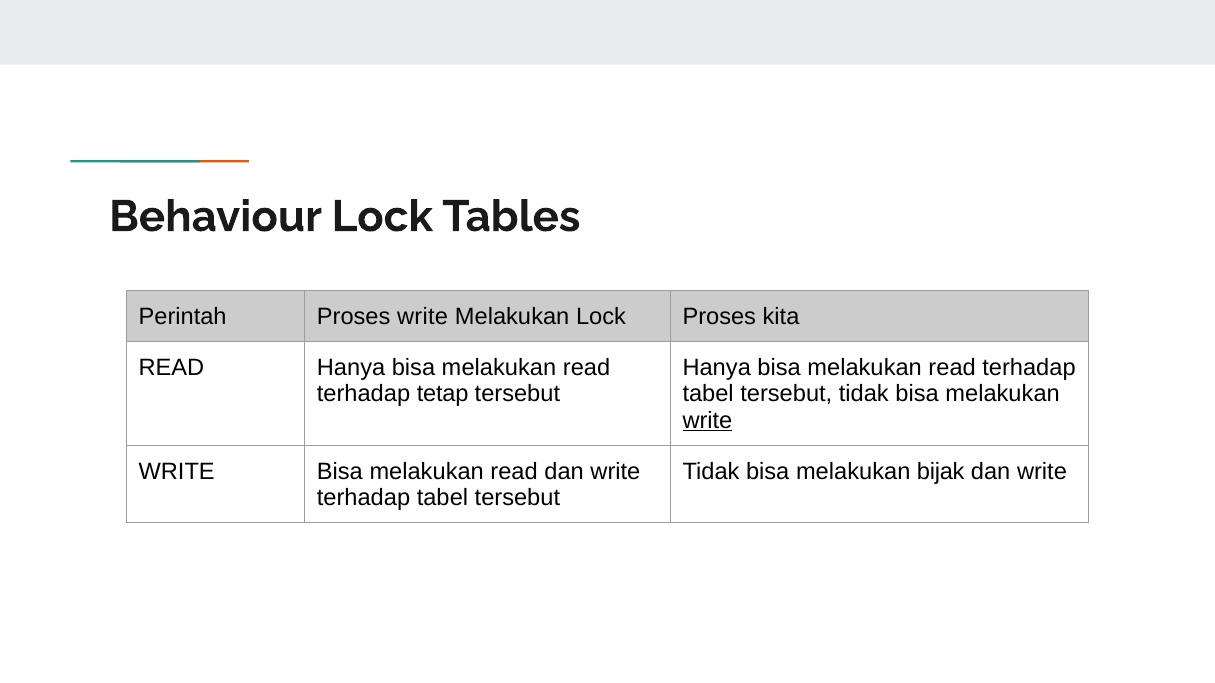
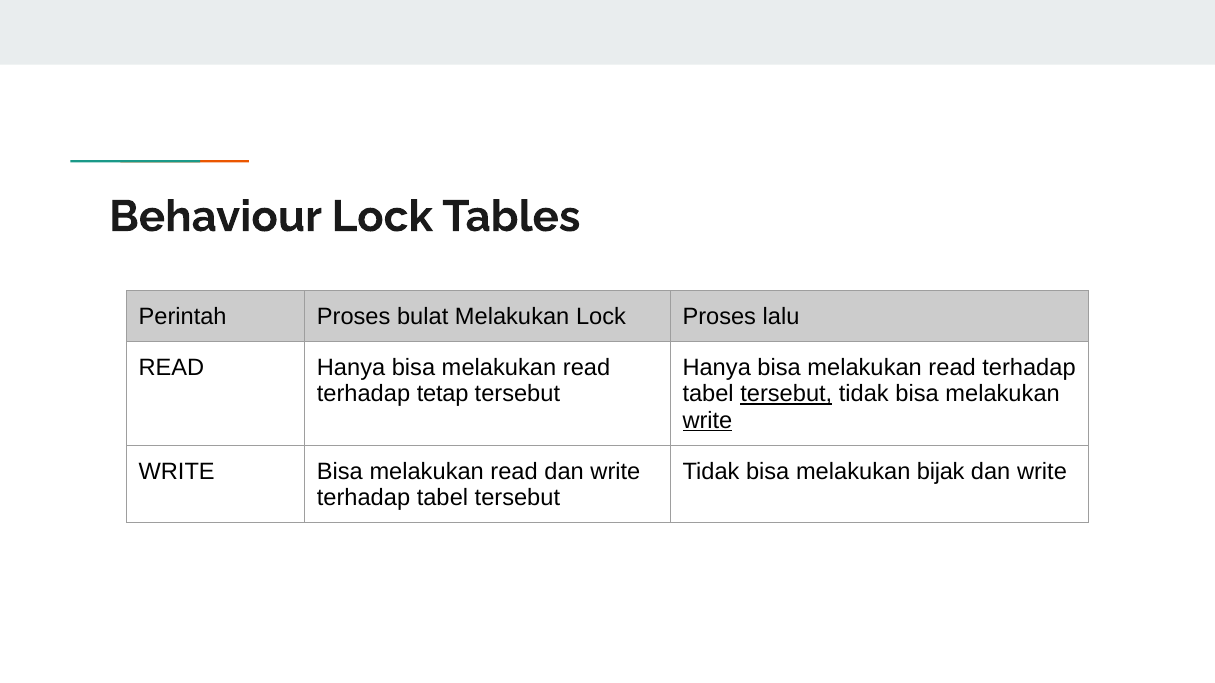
Proses write: write -> bulat
kita: kita -> lalu
tersebut at (786, 394) underline: none -> present
